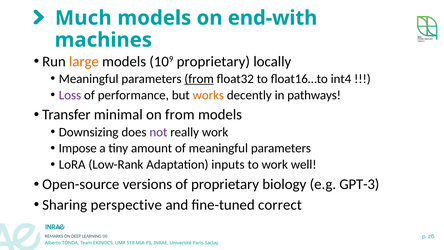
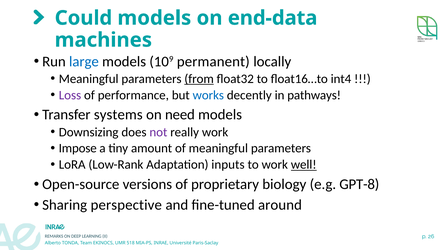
Much: Much -> Could
end-with: end-with -> end-data
large colour: orange -> blue
109 proprietary: proprietary -> permanent
works colour: orange -> blue
minimal: minimal -> systems
on from: from -> need
well underline: none -> present
GPT-3: GPT-3 -> GPT-8
correct: correct -> around
